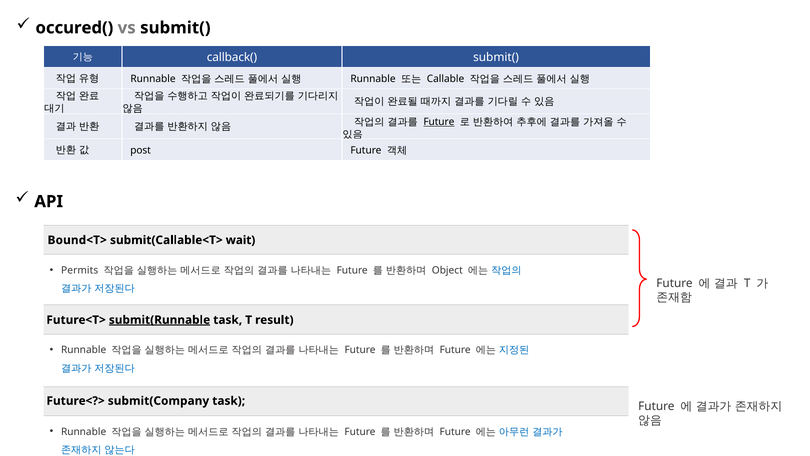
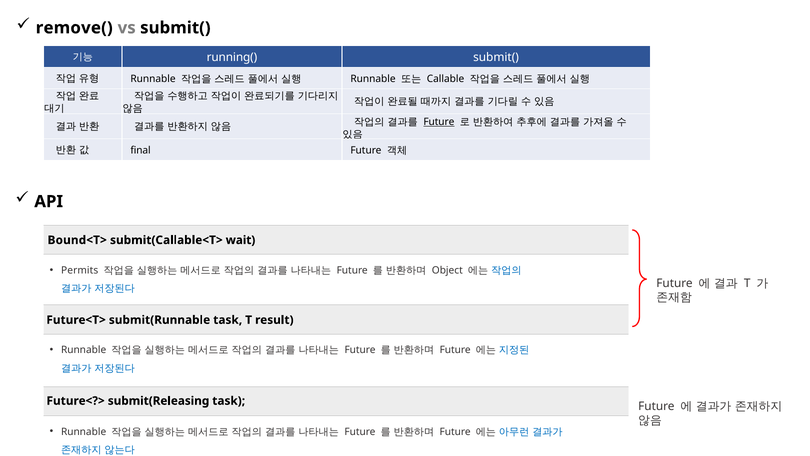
occured(: occured( -> remove(
callback(: callback( -> running(
post: post -> final
submit(Runnable underline: present -> none
submit(Company: submit(Company -> submit(Releasing
